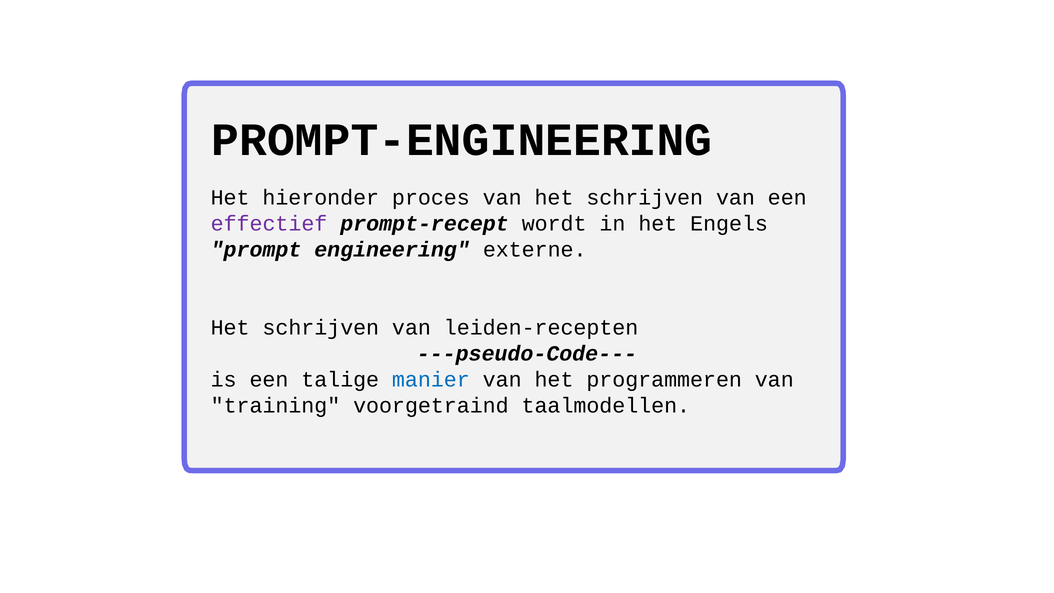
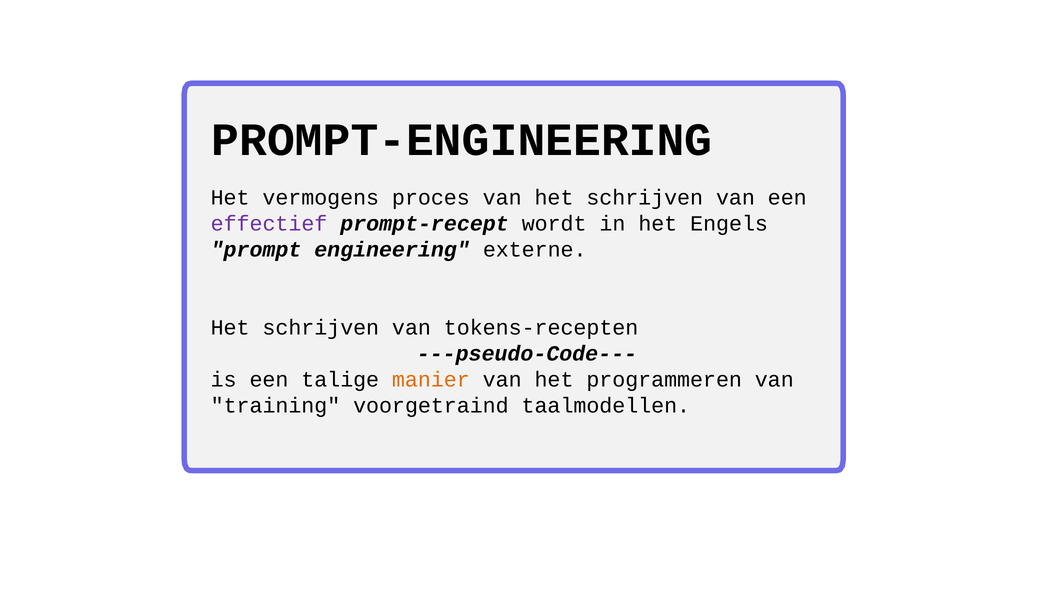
hieronder: hieronder -> vermogens
leiden-recepten: leiden-recepten -> tokens-recepten
manier colour: blue -> orange
